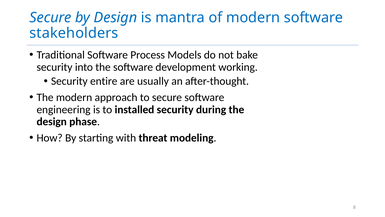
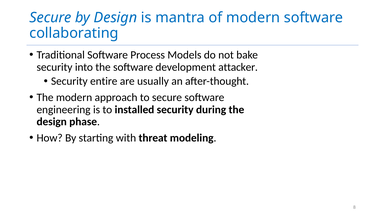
stakeholders: stakeholders -> collaborating
working: working -> attacker
